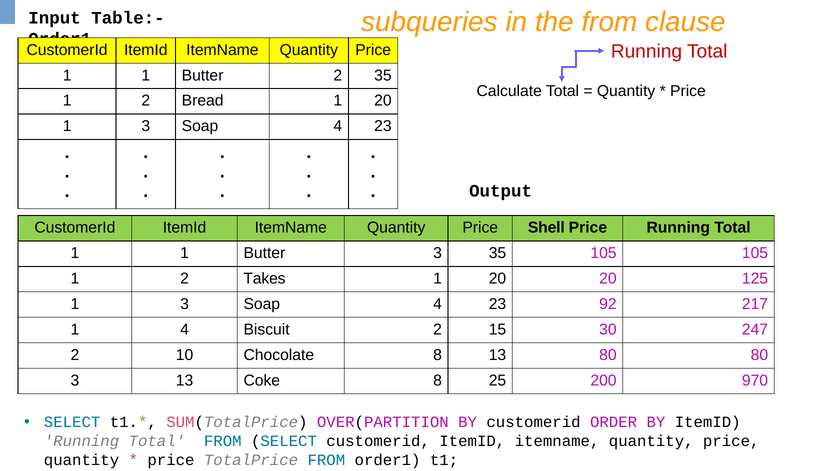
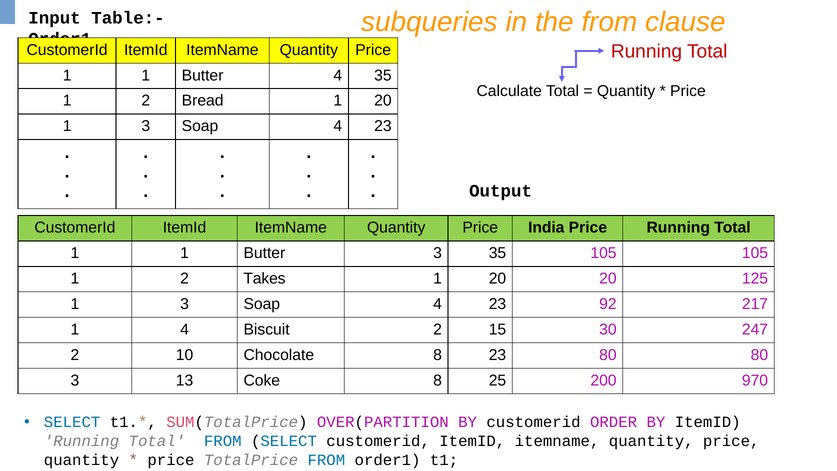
Butter 2: 2 -> 4
Shell: Shell -> India
8 13: 13 -> 23
